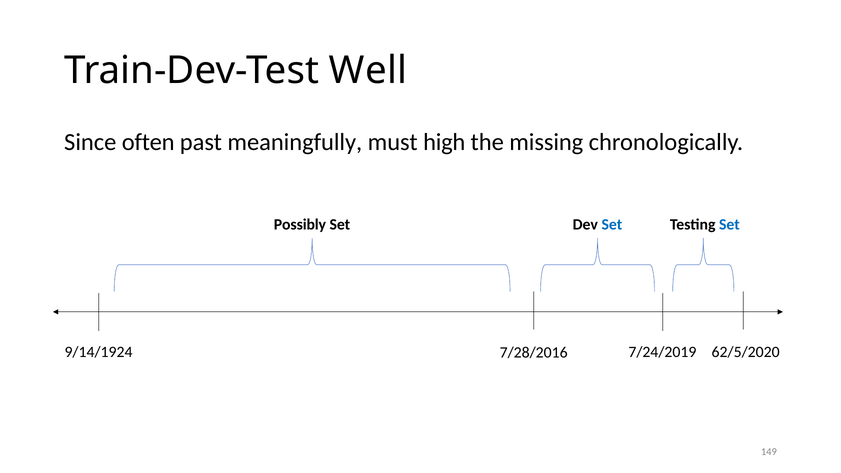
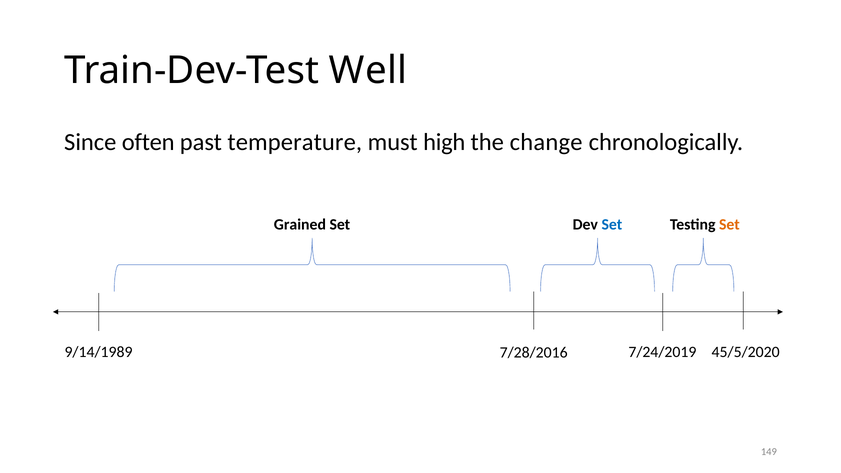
meaningfully: meaningfully -> temperature
missing: missing -> change
Possibly: Possibly -> Grained
Set at (729, 225) colour: blue -> orange
9/14/1924: 9/14/1924 -> 9/14/1989
62/5/2020: 62/5/2020 -> 45/5/2020
